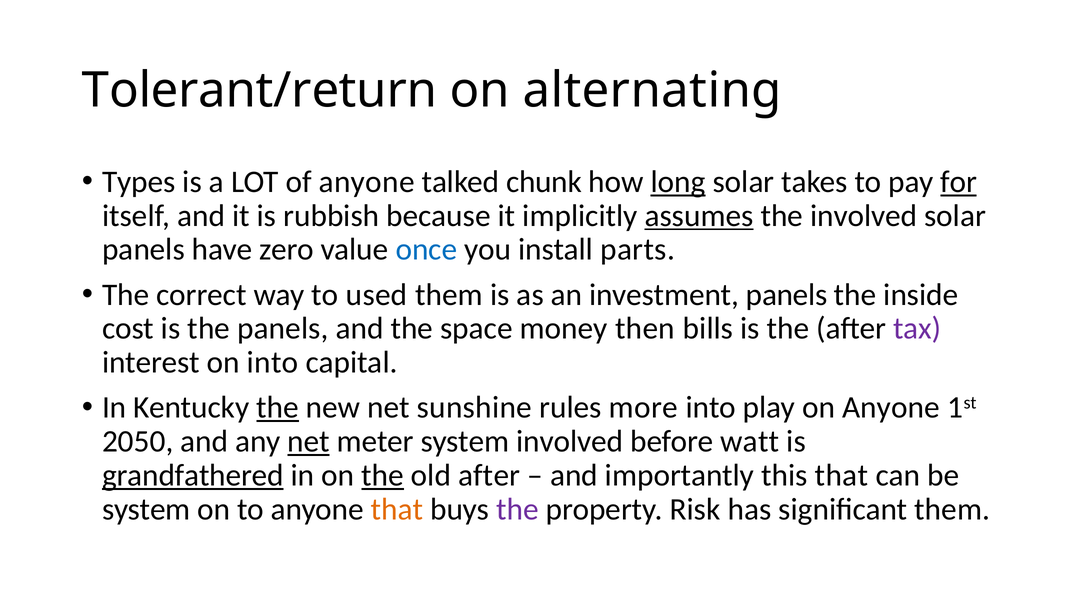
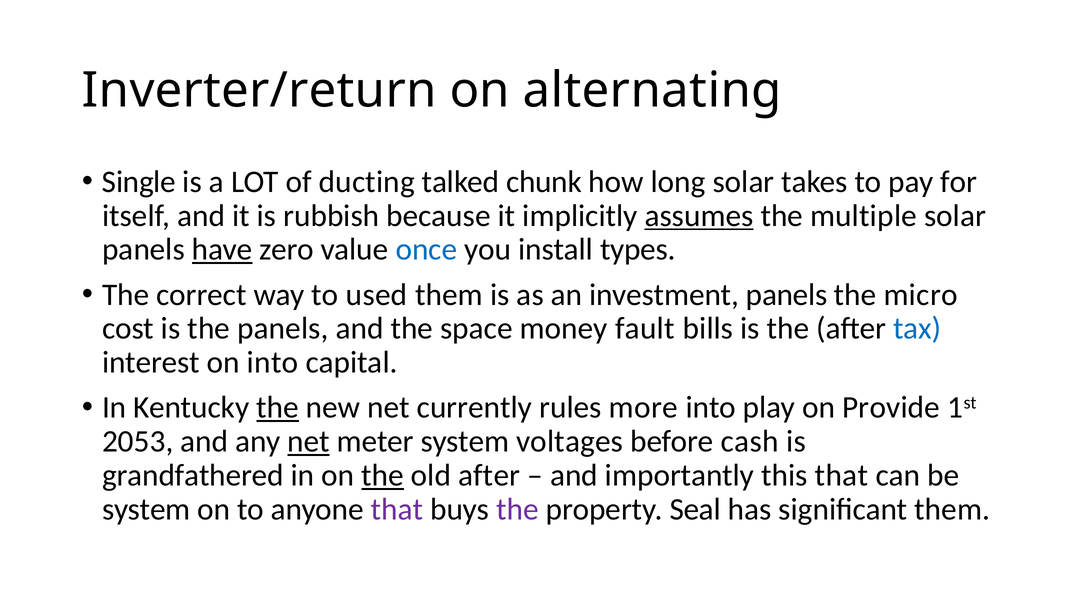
Tolerant/return: Tolerant/return -> Inverter/return
Types: Types -> Single
of anyone: anyone -> ducting
long underline: present -> none
for underline: present -> none
the involved: involved -> multiple
have underline: none -> present
parts: parts -> types
inside: inside -> micro
then: then -> fault
tax colour: purple -> blue
sunshine: sunshine -> currently
on Anyone: Anyone -> Provide
2050: 2050 -> 2053
system involved: involved -> voltages
watt: watt -> cash
grandfathered underline: present -> none
that at (397, 509) colour: orange -> purple
Risk: Risk -> Seal
